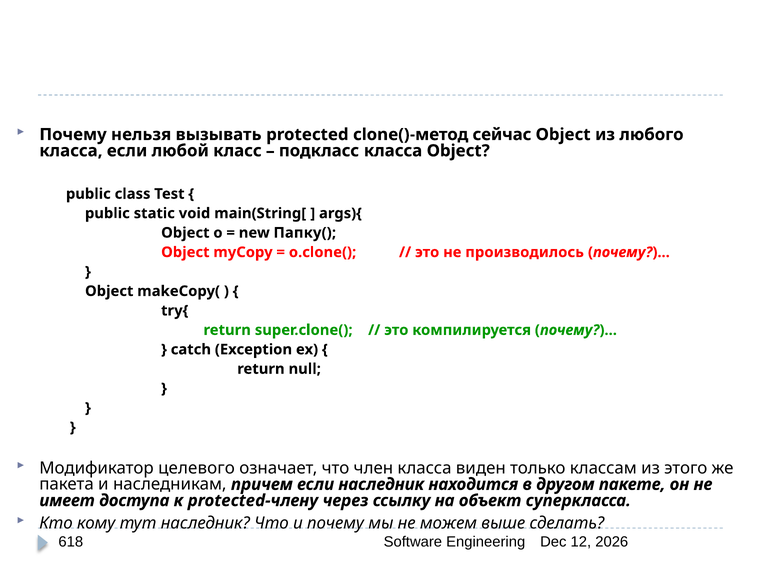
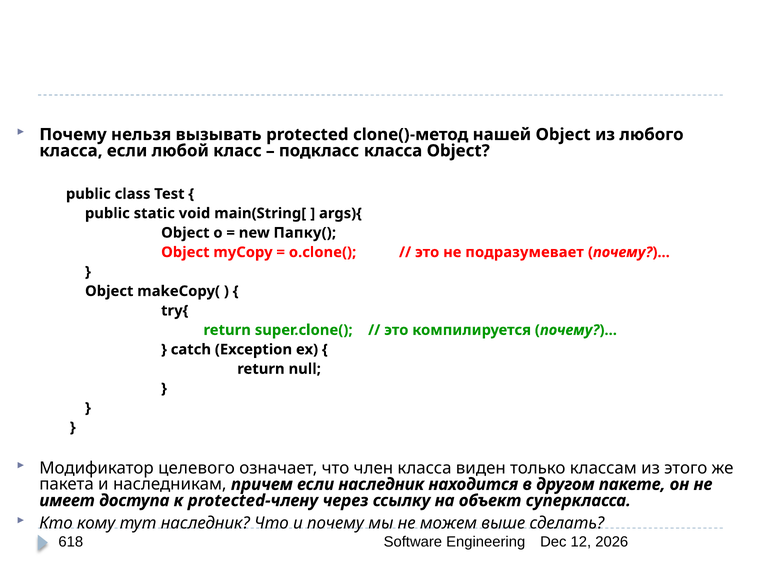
сейчас: сейчас -> нашей
производилось: производилось -> подразумевает
